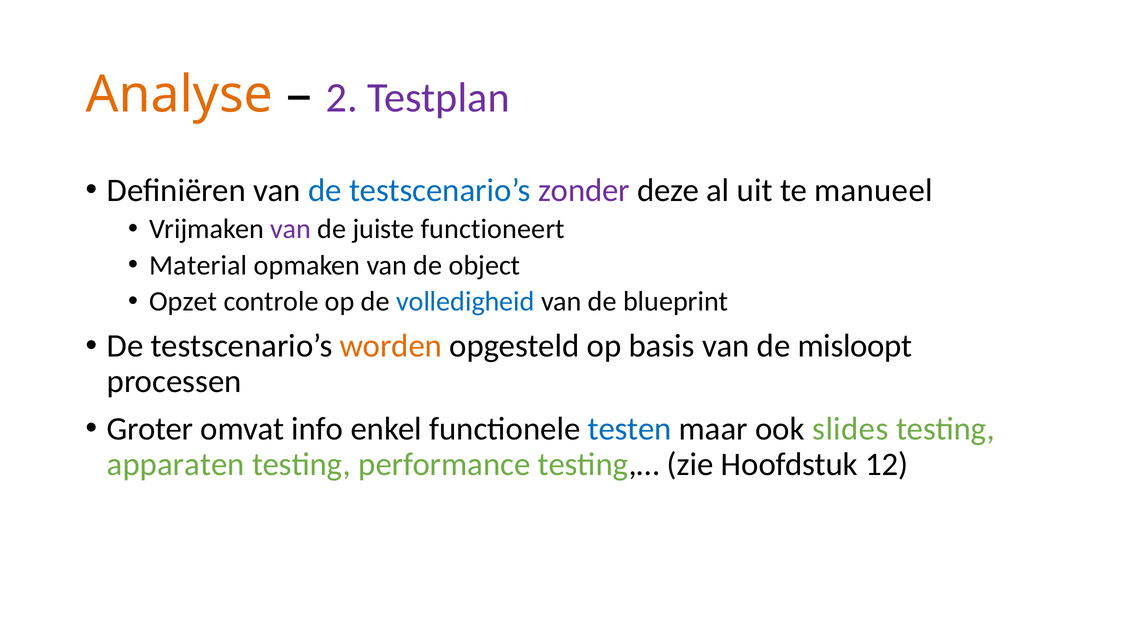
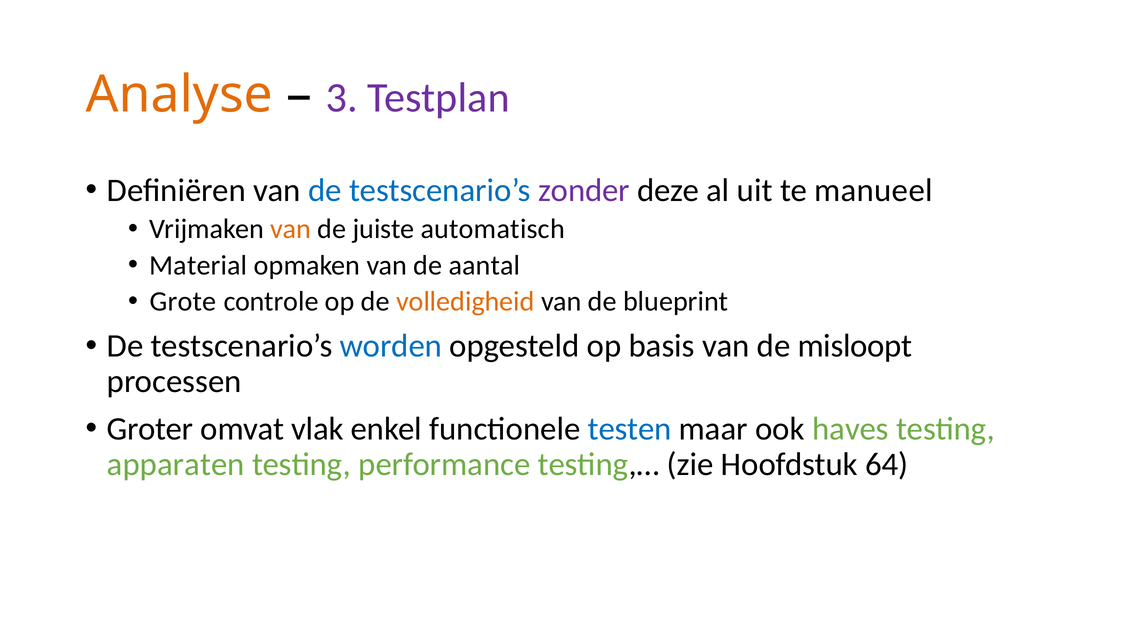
2: 2 -> 3
van at (291, 229) colour: purple -> orange
functioneert: functioneert -> automatisch
object: object -> aantal
Opzet: Opzet -> Grote
volledigheid colour: blue -> orange
worden colour: orange -> blue
info: info -> vlak
slides: slides -> haves
12: 12 -> 64
